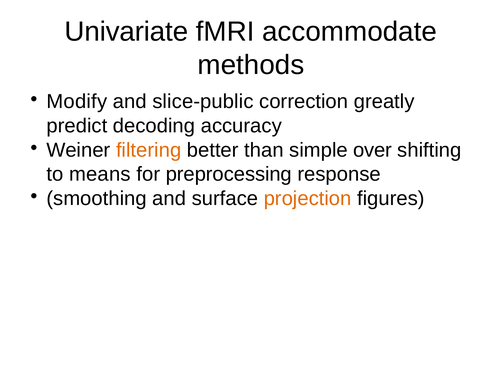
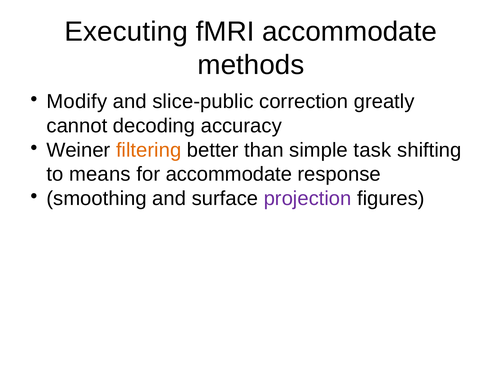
Univariate: Univariate -> Executing
predict: predict -> cannot
over: over -> task
for preprocessing: preprocessing -> accommodate
projection colour: orange -> purple
